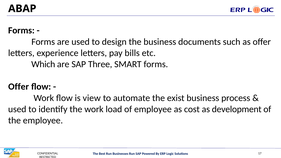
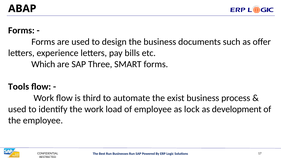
Offer at (19, 87): Offer -> Tools
view: view -> third
cost: cost -> lock
